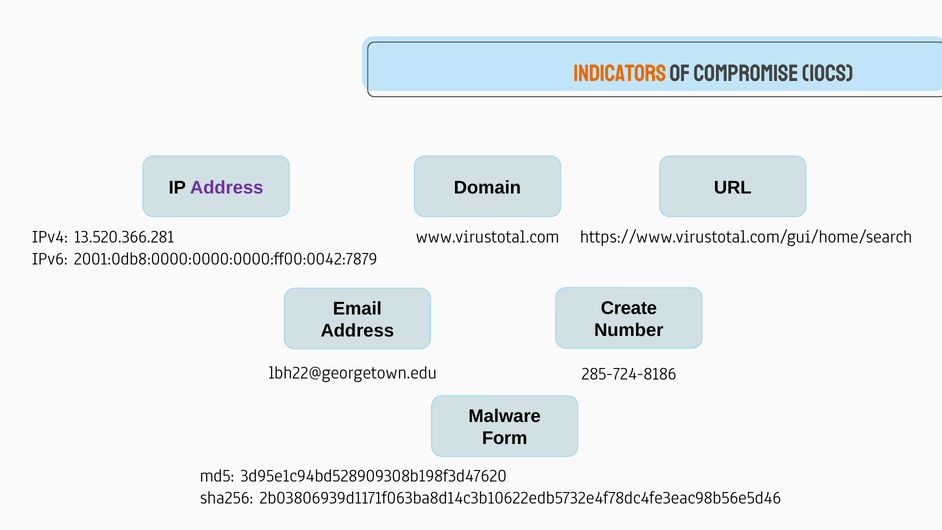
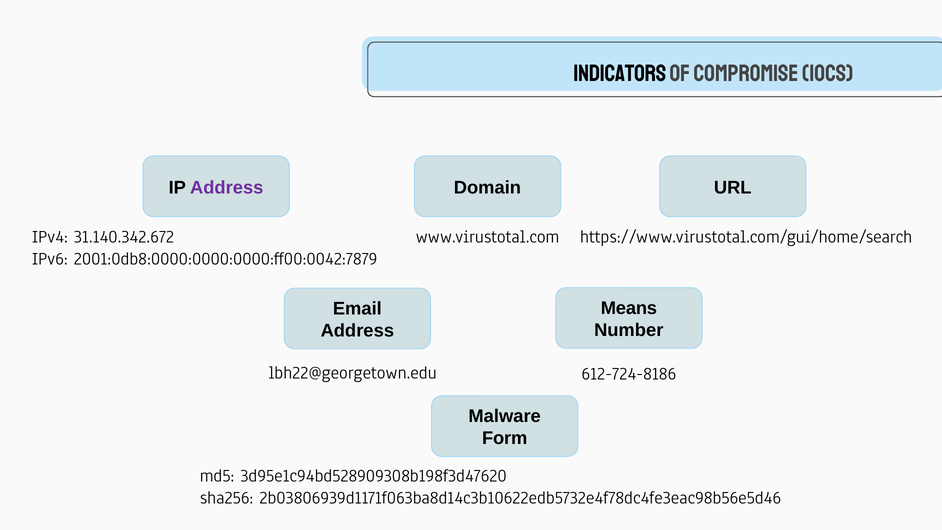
Indicators colour: orange -> black
13.520.366.281: 13.520.366.281 -> 31.140.342.672
Create: Create -> Means
285-724-8186: 285-724-8186 -> 612-724-8186
